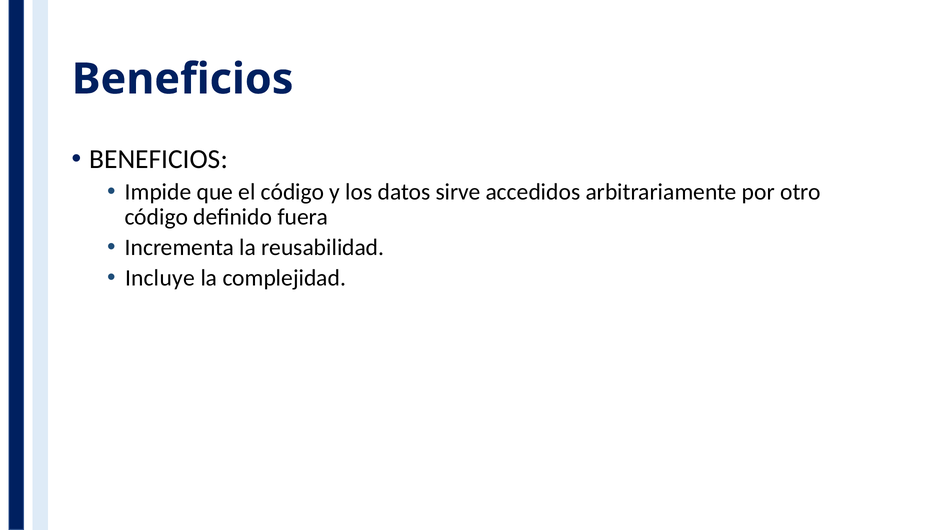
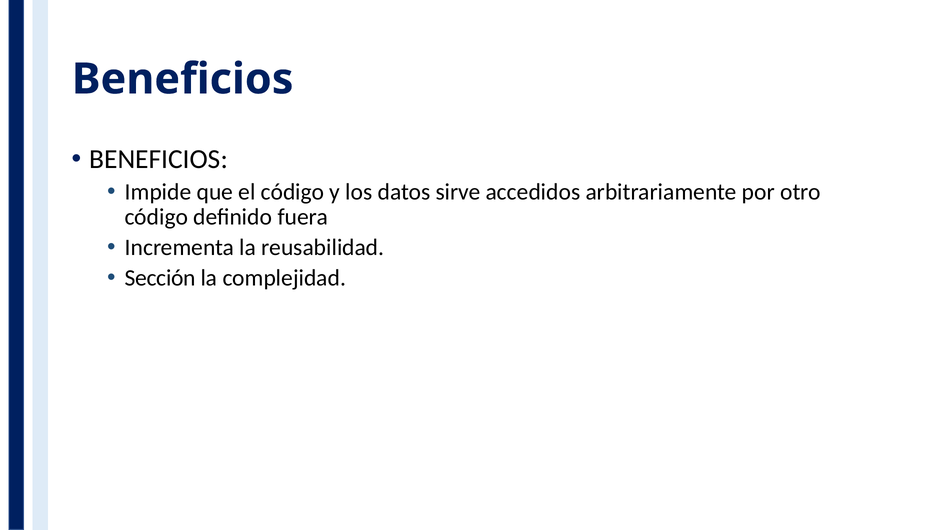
Incluye: Incluye -> Sección
